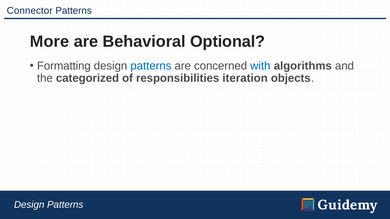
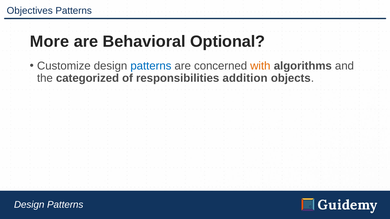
Connector: Connector -> Objectives
Formatting: Formatting -> Customize
with colour: blue -> orange
iteration: iteration -> addition
